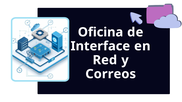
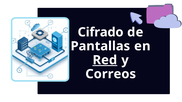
Oficina: Oficina -> Cifrado
Interface: Interface -> Pantallas
Red underline: none -> present
